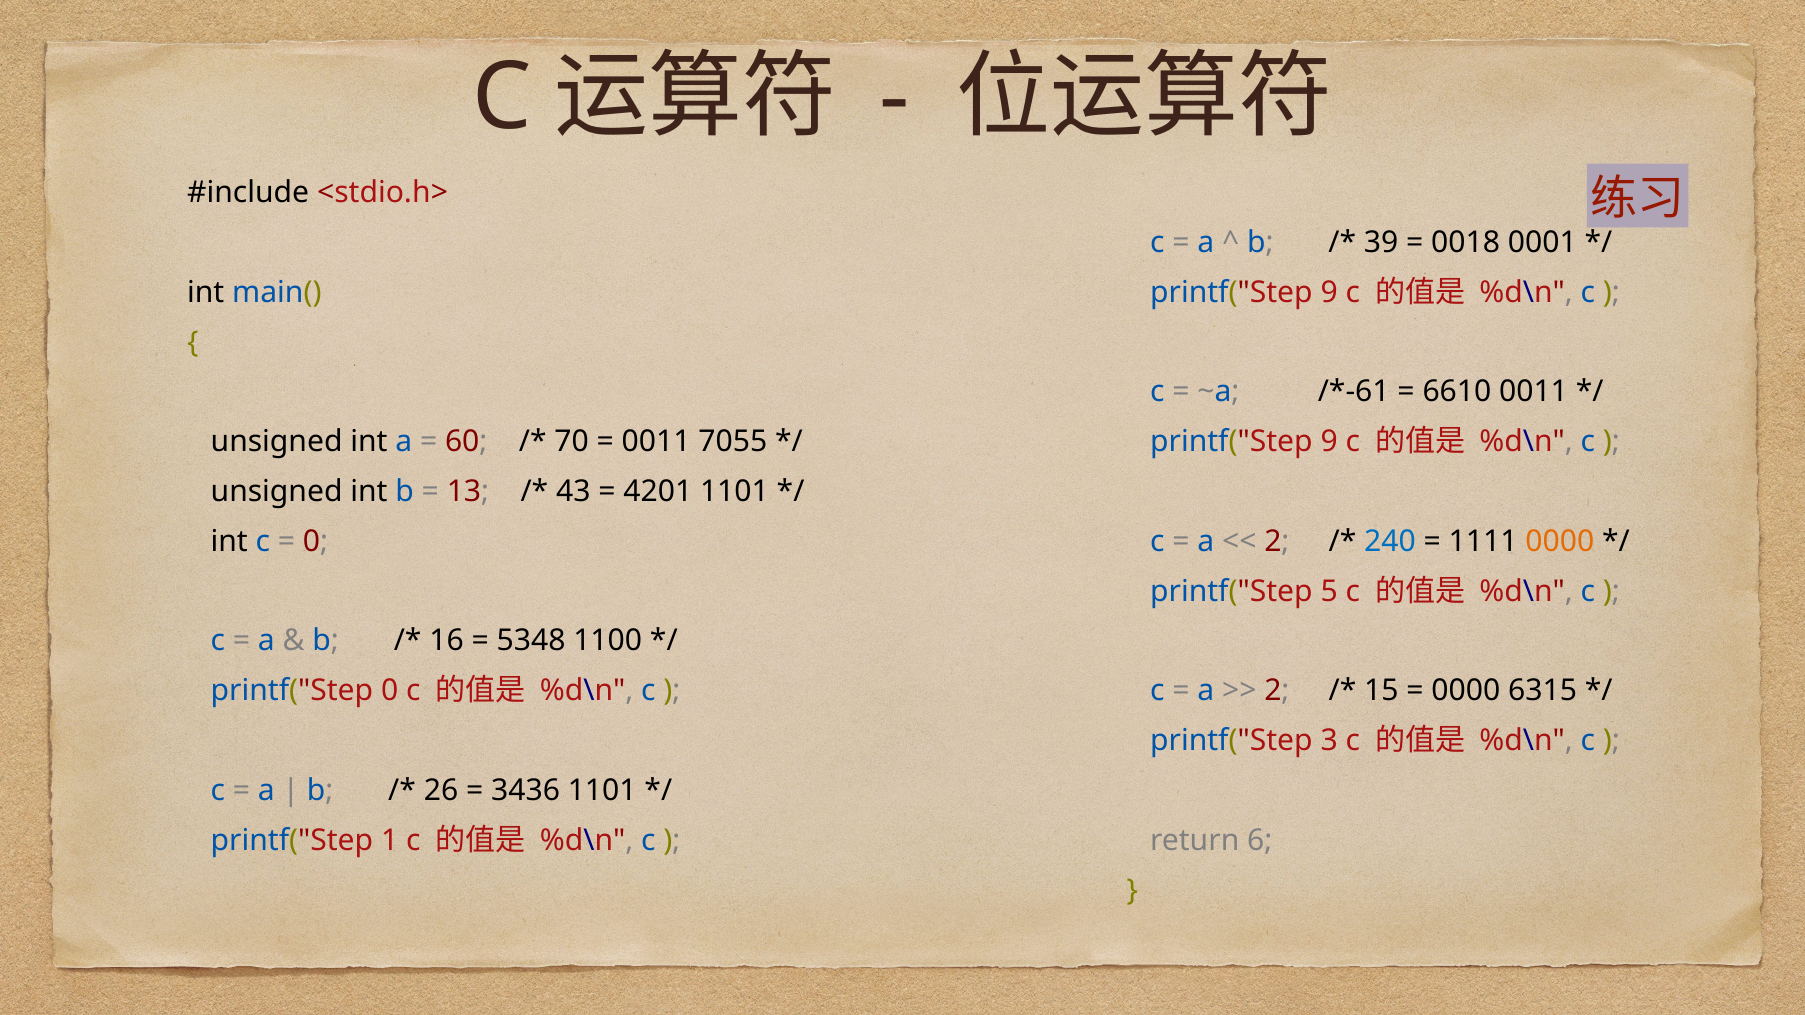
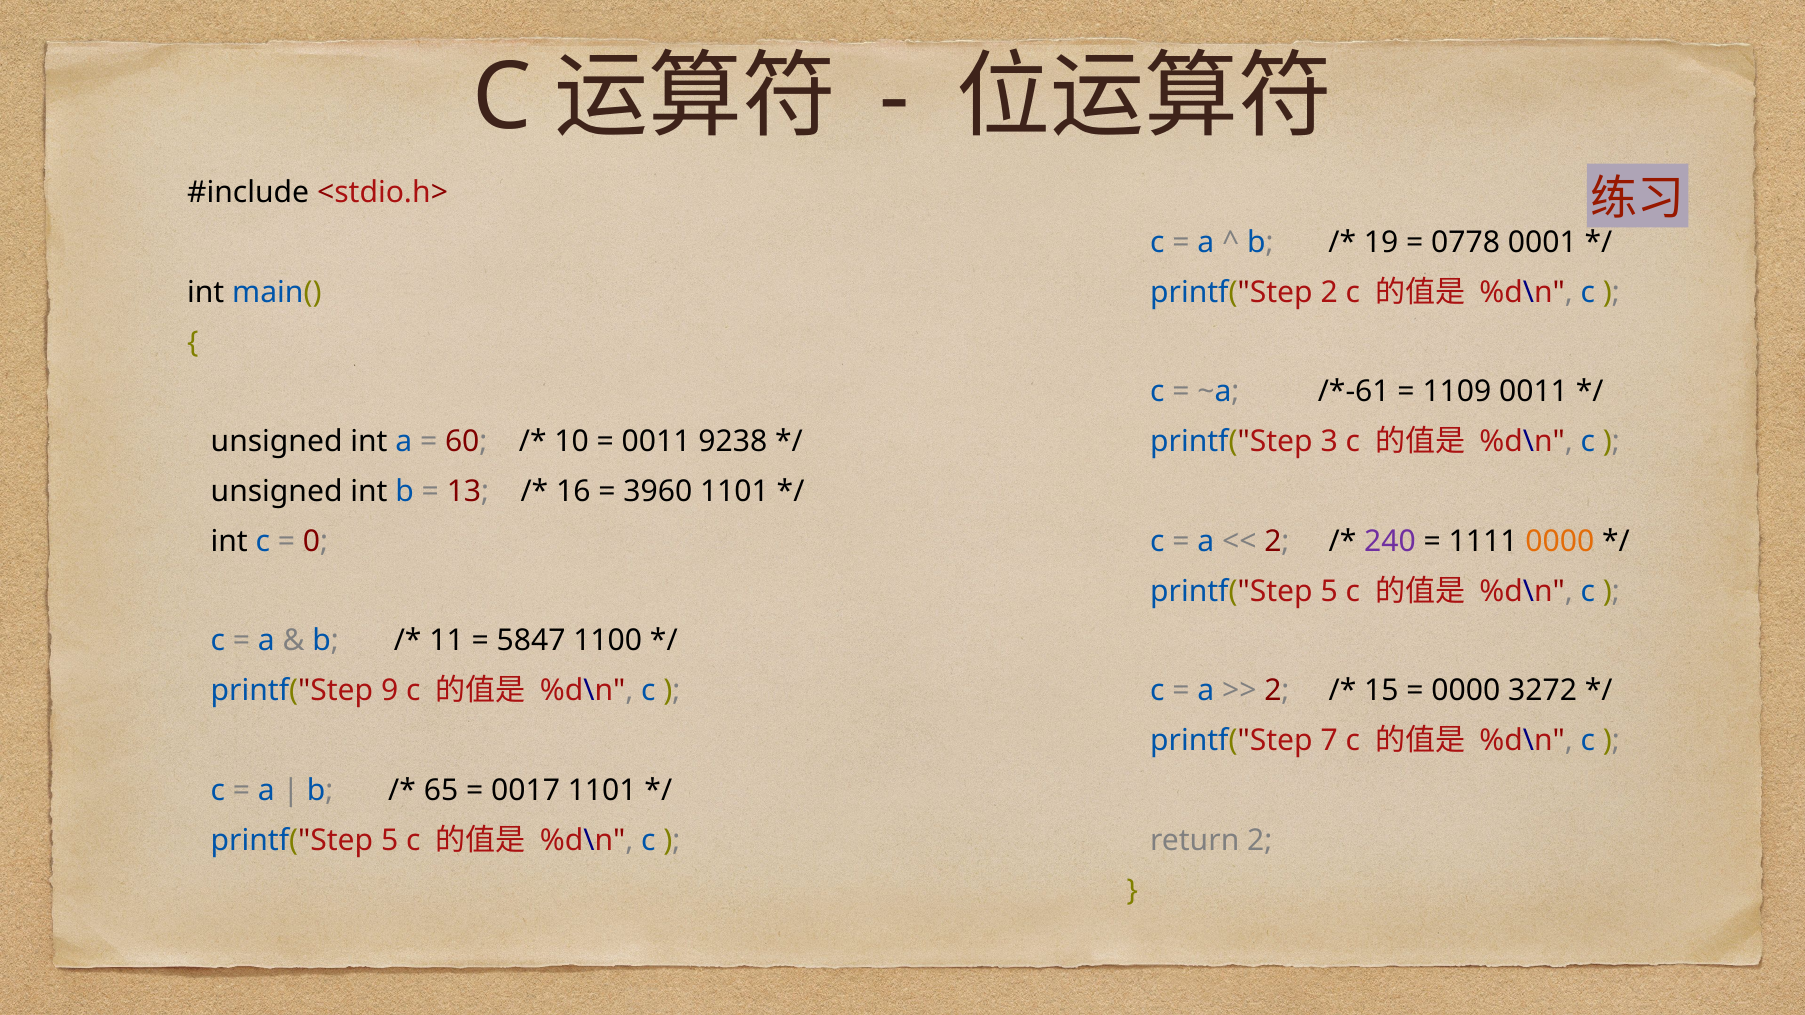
39: 39 -> 19
0018: 0018 -> 0778
9 at (1329, 292): 9 -> 2
6610: 6610 -> 1109
70: 70 -> 10
7055: 7055 -> 9238
9 at (1329, 442): 9 -> 3
43: 43 -> 16
4201: 4201 -> 3960
240 colour: blue -> purple
16: 16 -> 11
5348: 5348 -> 5847
printf("Step 0: 0 -> 9
6315: 6315 -> 3272
3: 3 -> 7
26: 26 -> 65
3436: 3436 -> 0017
1 at (390, 841): 1 -> 5
return 6: 6 -> 2
